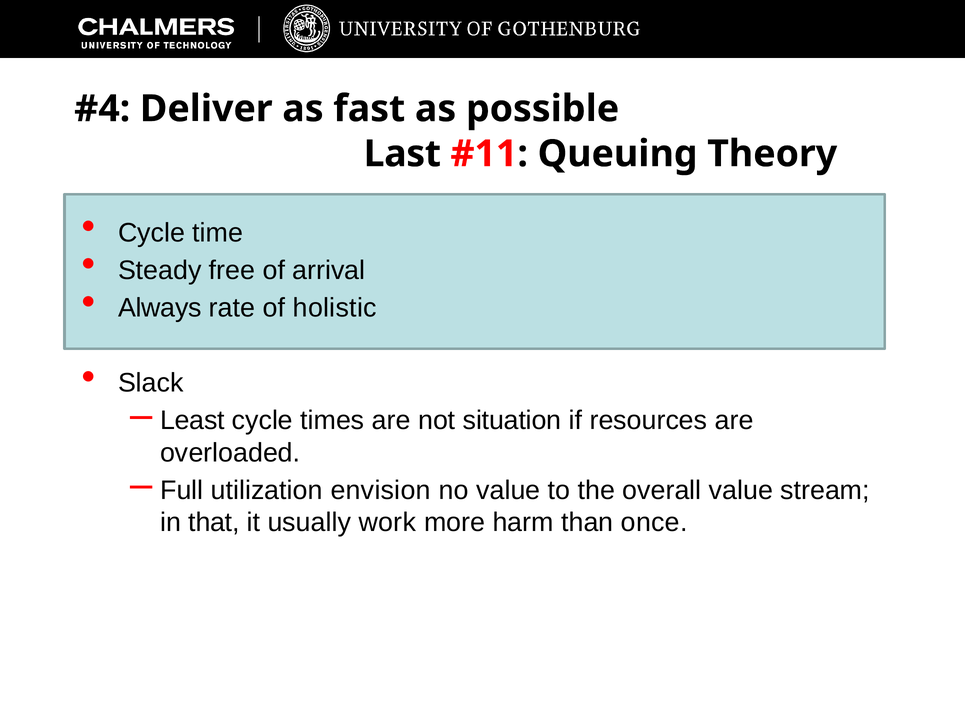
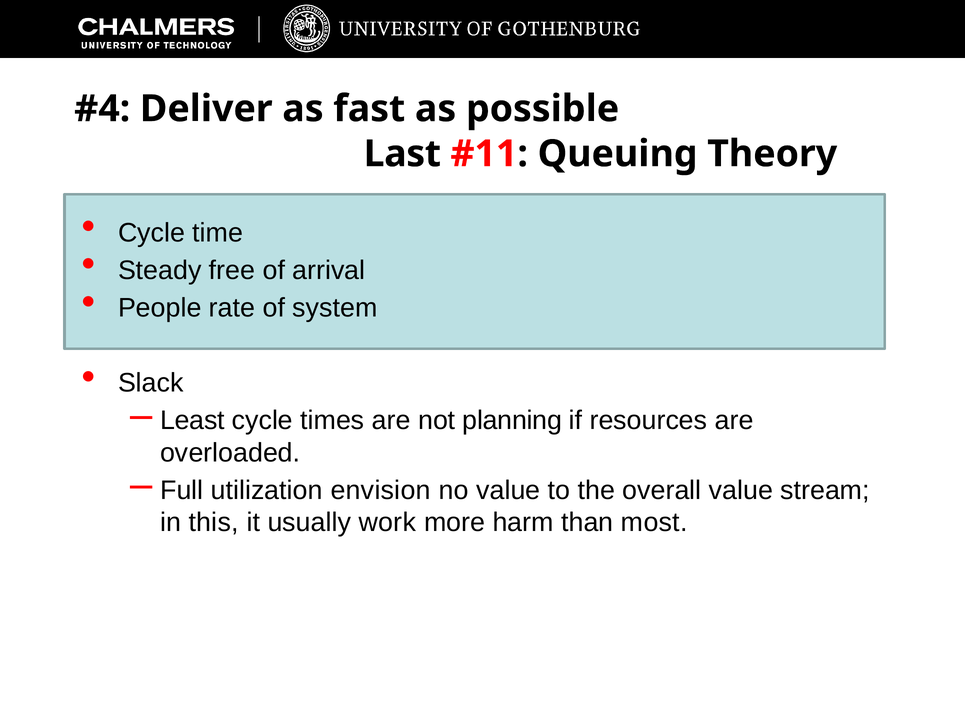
Always: Always -> People
holistic: holistic -> system
situation: situation -> planning
that: that -> this
once: once -> most
